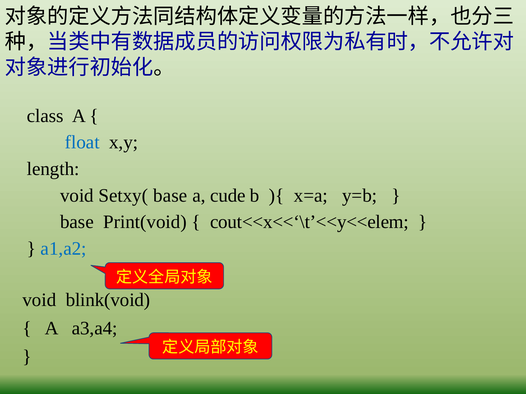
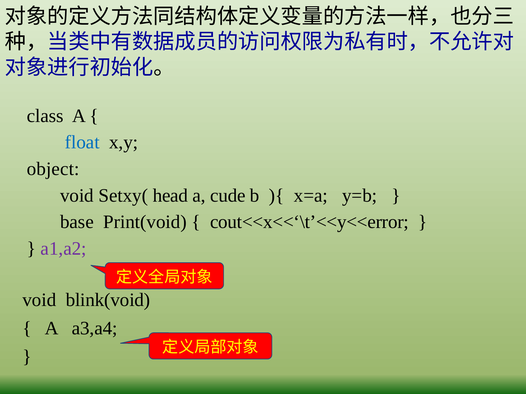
length: length -> object
Setxy( base: base -> head
cout<<x<<‘\t’<<y<<elem: cout<<x<<‘\t’<<y<<elem -> cout<<x<<‘\t’<<y<<error
a1,a2 colour: blue -> purple
